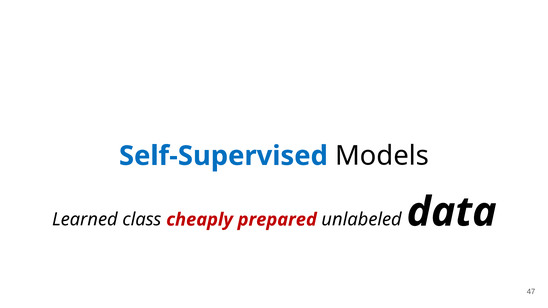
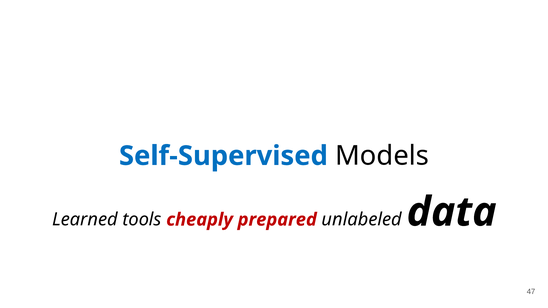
class: class -> tools
